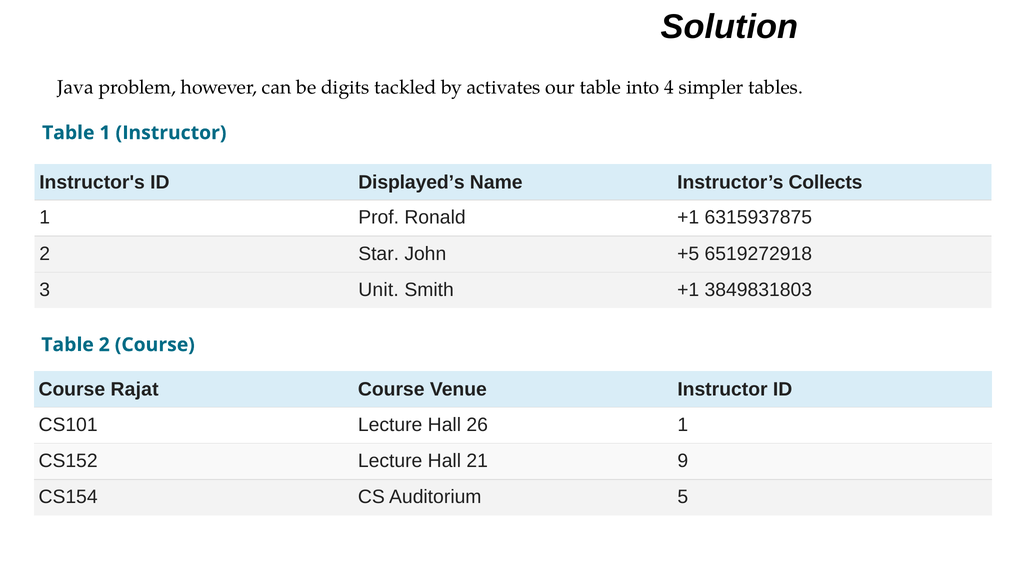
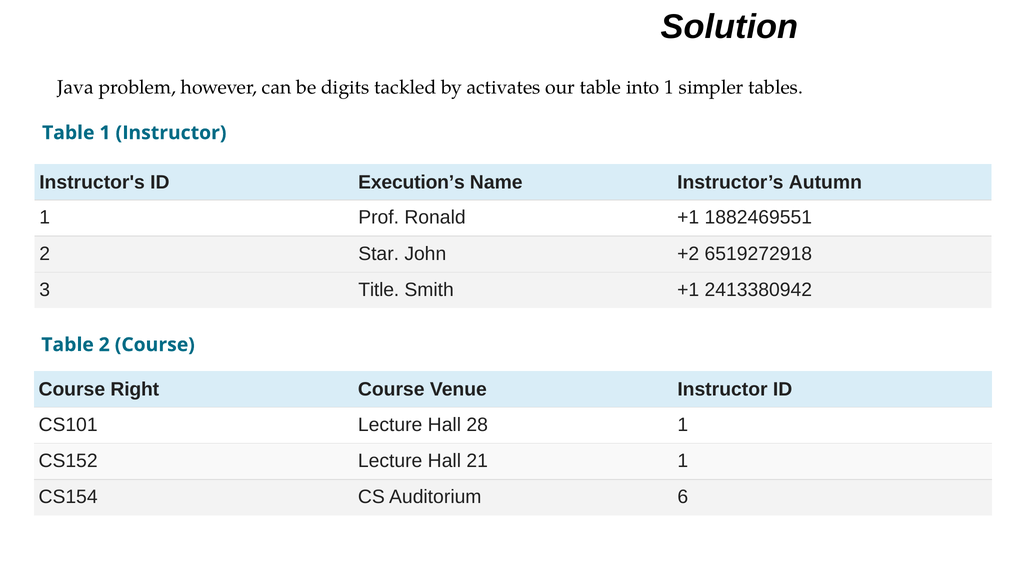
into 4: 4 -> 1
Displayed’s: Displayed’s -> Execution’s
Collects: Collects -> Autumn
6315937875: 6315937875 -> 1882469551
+5: +5 -> +2
Unit: Unit -> Title
3849831803: 3849831803 -> 2413380942
Rajat: Rajat -> Right
26: 26 -> 28
21 9: 9 -> 1
5: 5 -> 6
